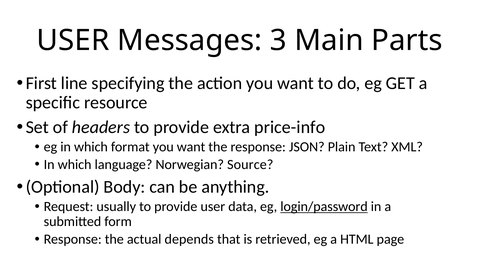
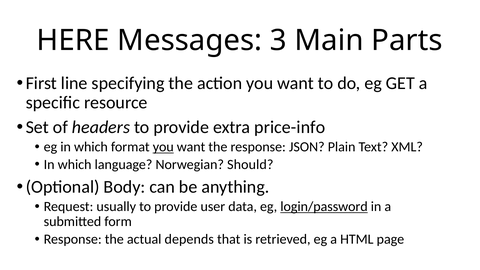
USER at (73, 40): USER -> HERE
you at (163, 147) underline: none -> present
Source: Source -> Should
